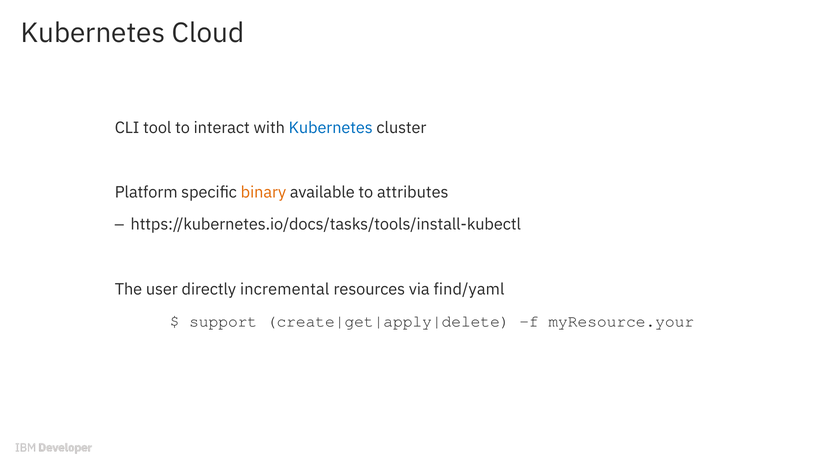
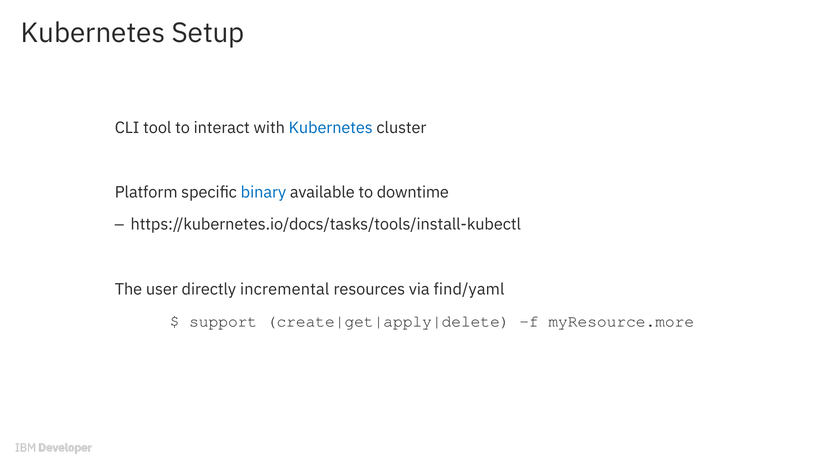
Cloud: Cloud -> Setup
binary colour: orange -> blue
attributes: attributes -> downtime
myResource.your: myResource.your -> myResource.more
